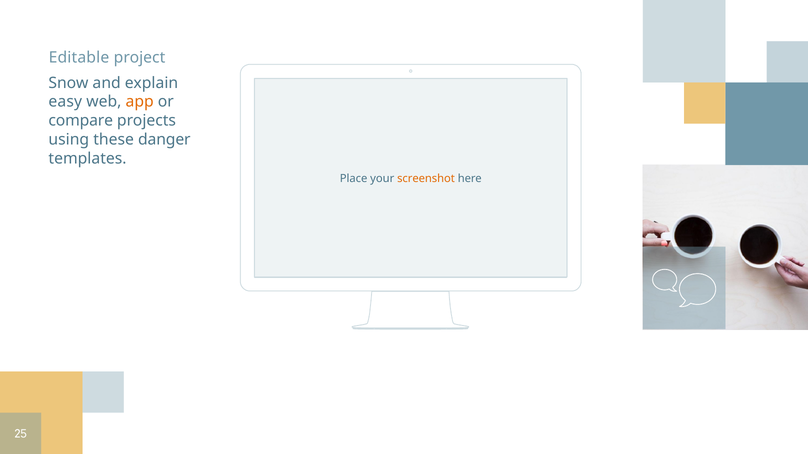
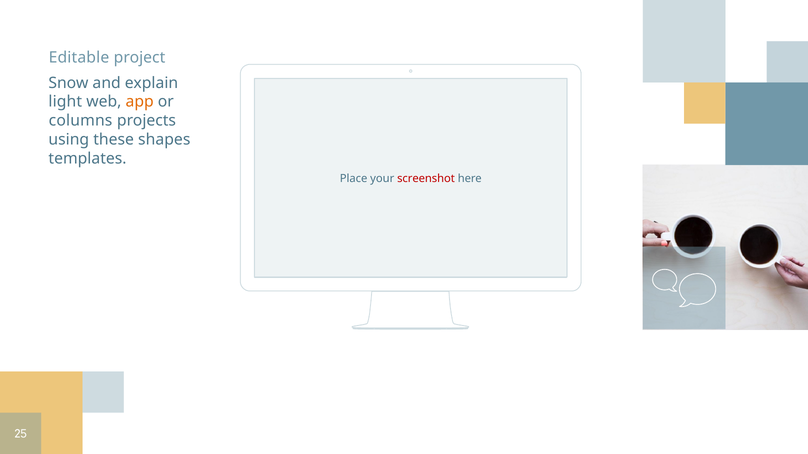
easy: easy -> light
compare: compare -> columns
danger: danger -> shapes
screenshot colour: orange -> red
